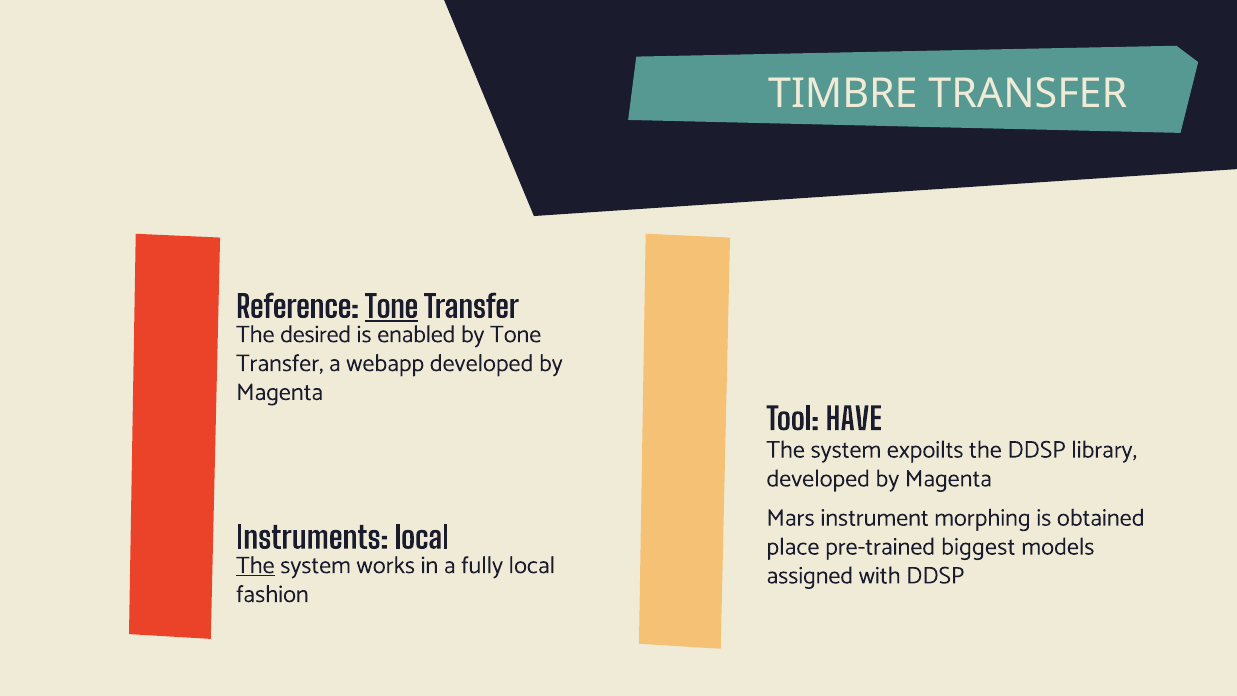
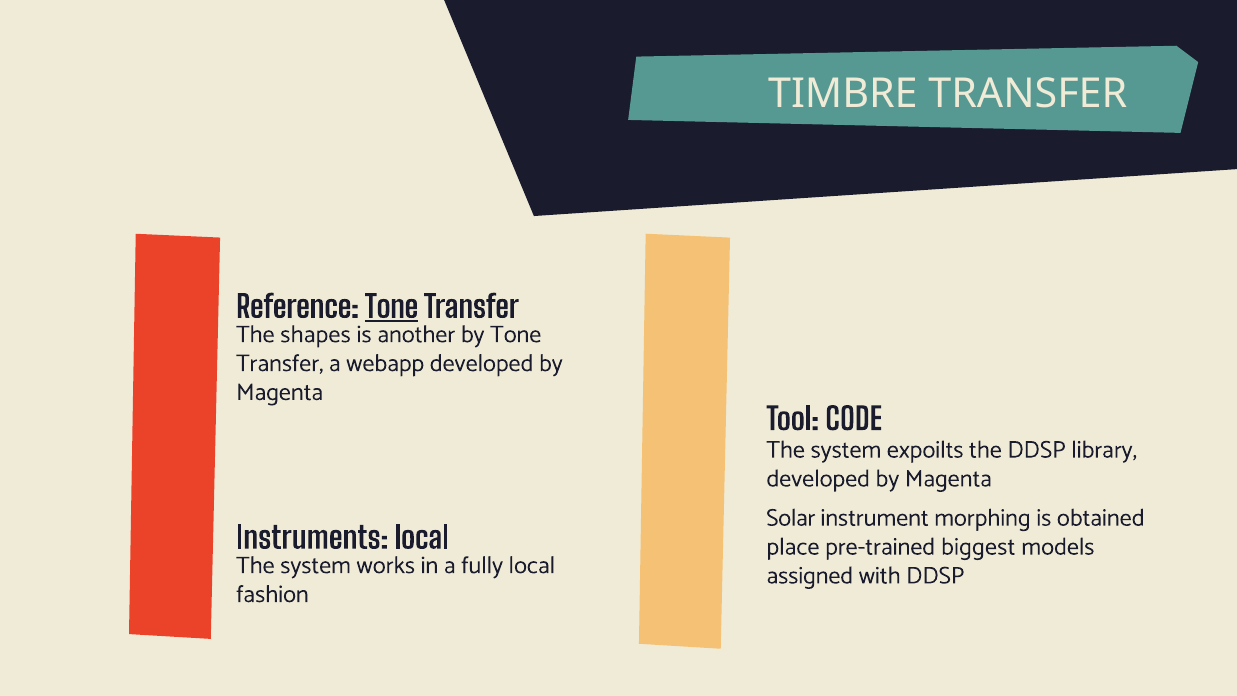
desired: desired -> shapes
enabled: enabled -> another
HAVE: HAVE -> CODE
Mars: Mars -> Solar
The at (255, 565) underline: present -> none
